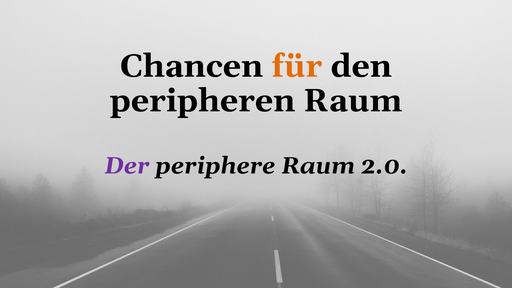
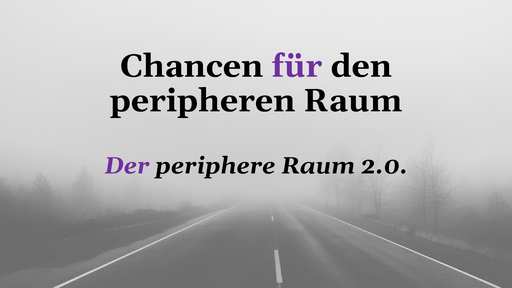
für colour: orange -> purple
